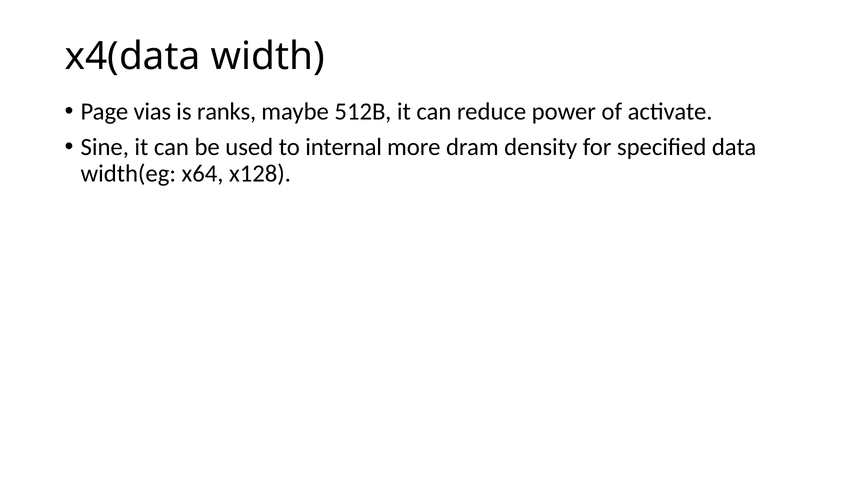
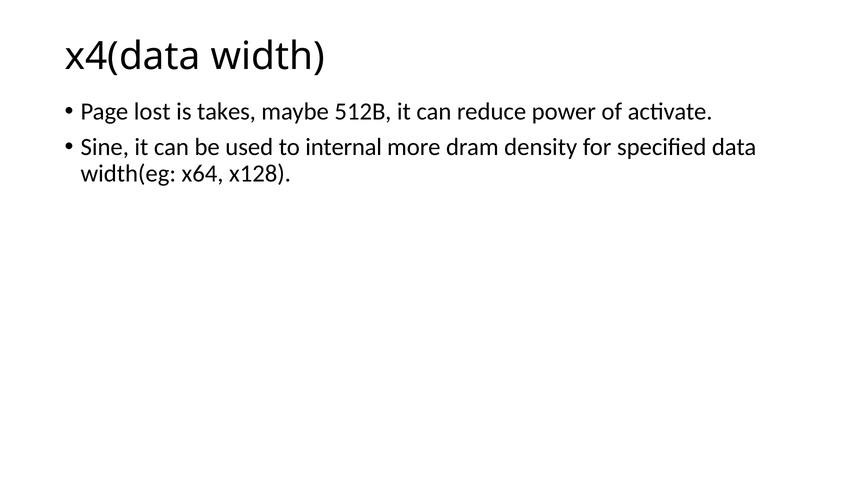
vias: vias -> lost
ranks: ranks -> takes
